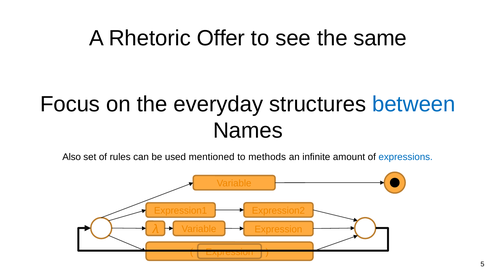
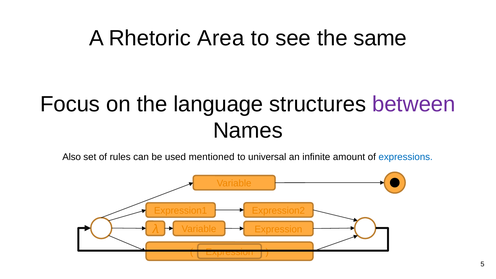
Offer: Offer -> Area
everyday: everyday -> language
between colour: blue -> purple
methods: methods -> universal
